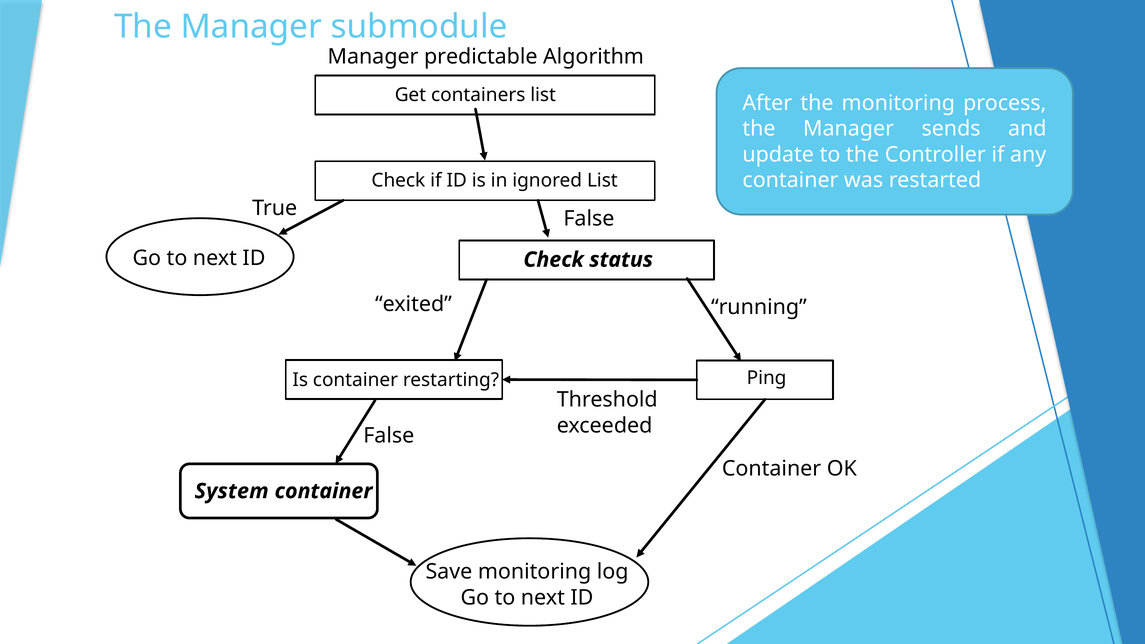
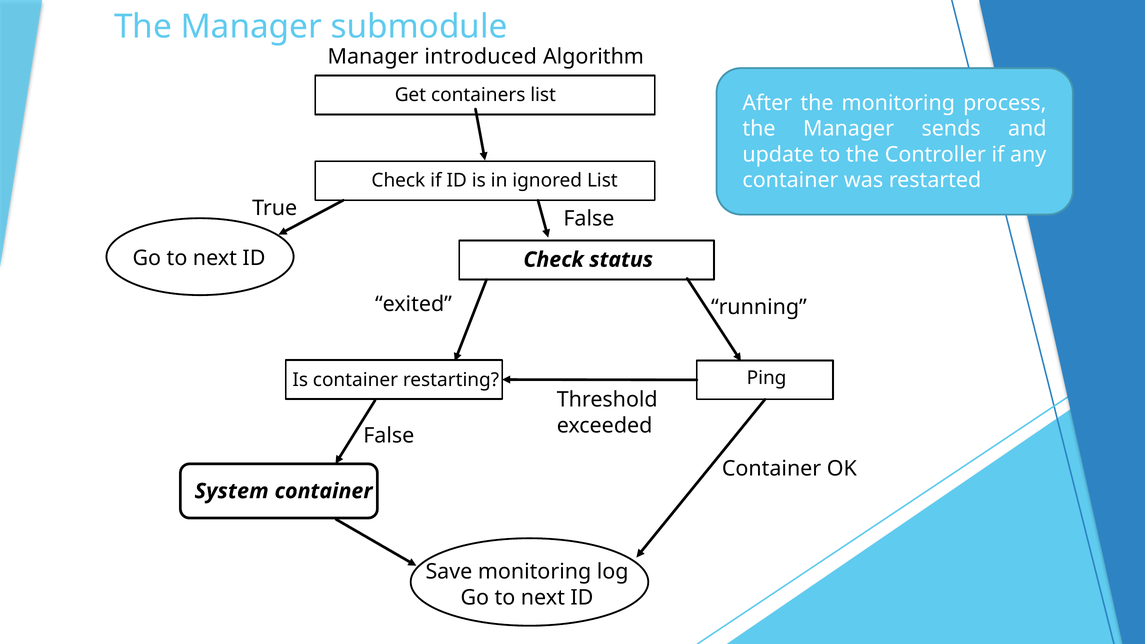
predictable: predictable -> introduced
